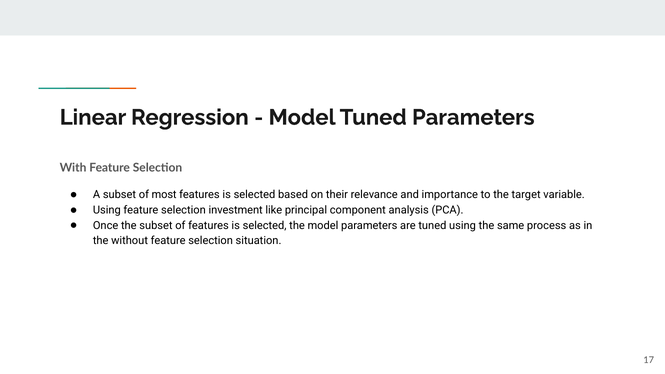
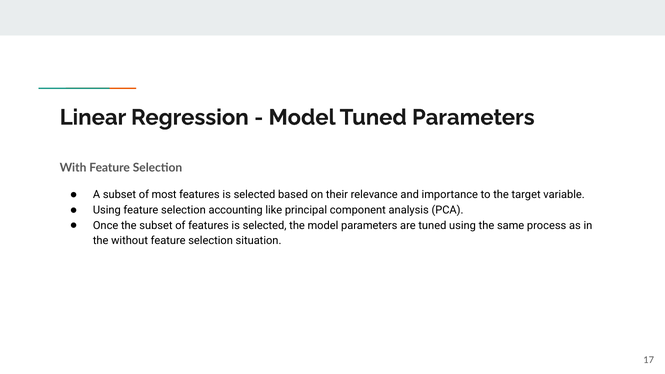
investment: investment -> accounting
